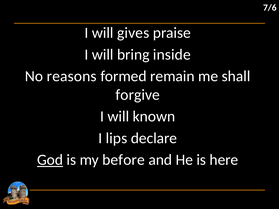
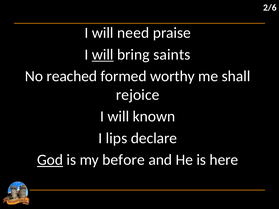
7/6: 7/6 -> 2/6
gives: gives -> need
will at (103, 55) underline: none -> present
inside: inside -> saints
reasons: reasons -> reached
remain: remain -> worthy
forgive: forgive -> rejoice
